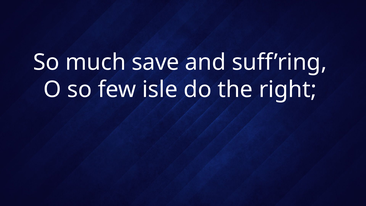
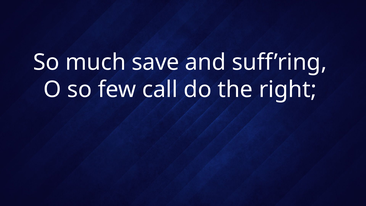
isle: isle -> call
